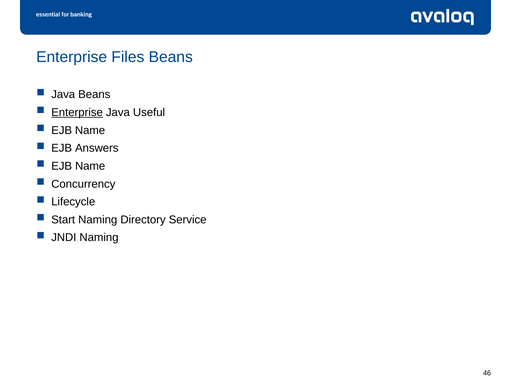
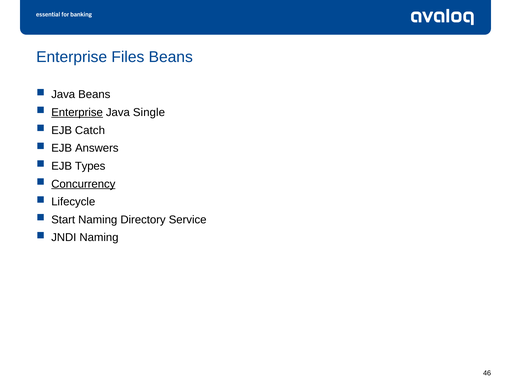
Useful: Useful -> Single
Name at (90, 130): Name -> Catch
Name at (90, 166): Name -> Types
Concurrency underline: none -> present
